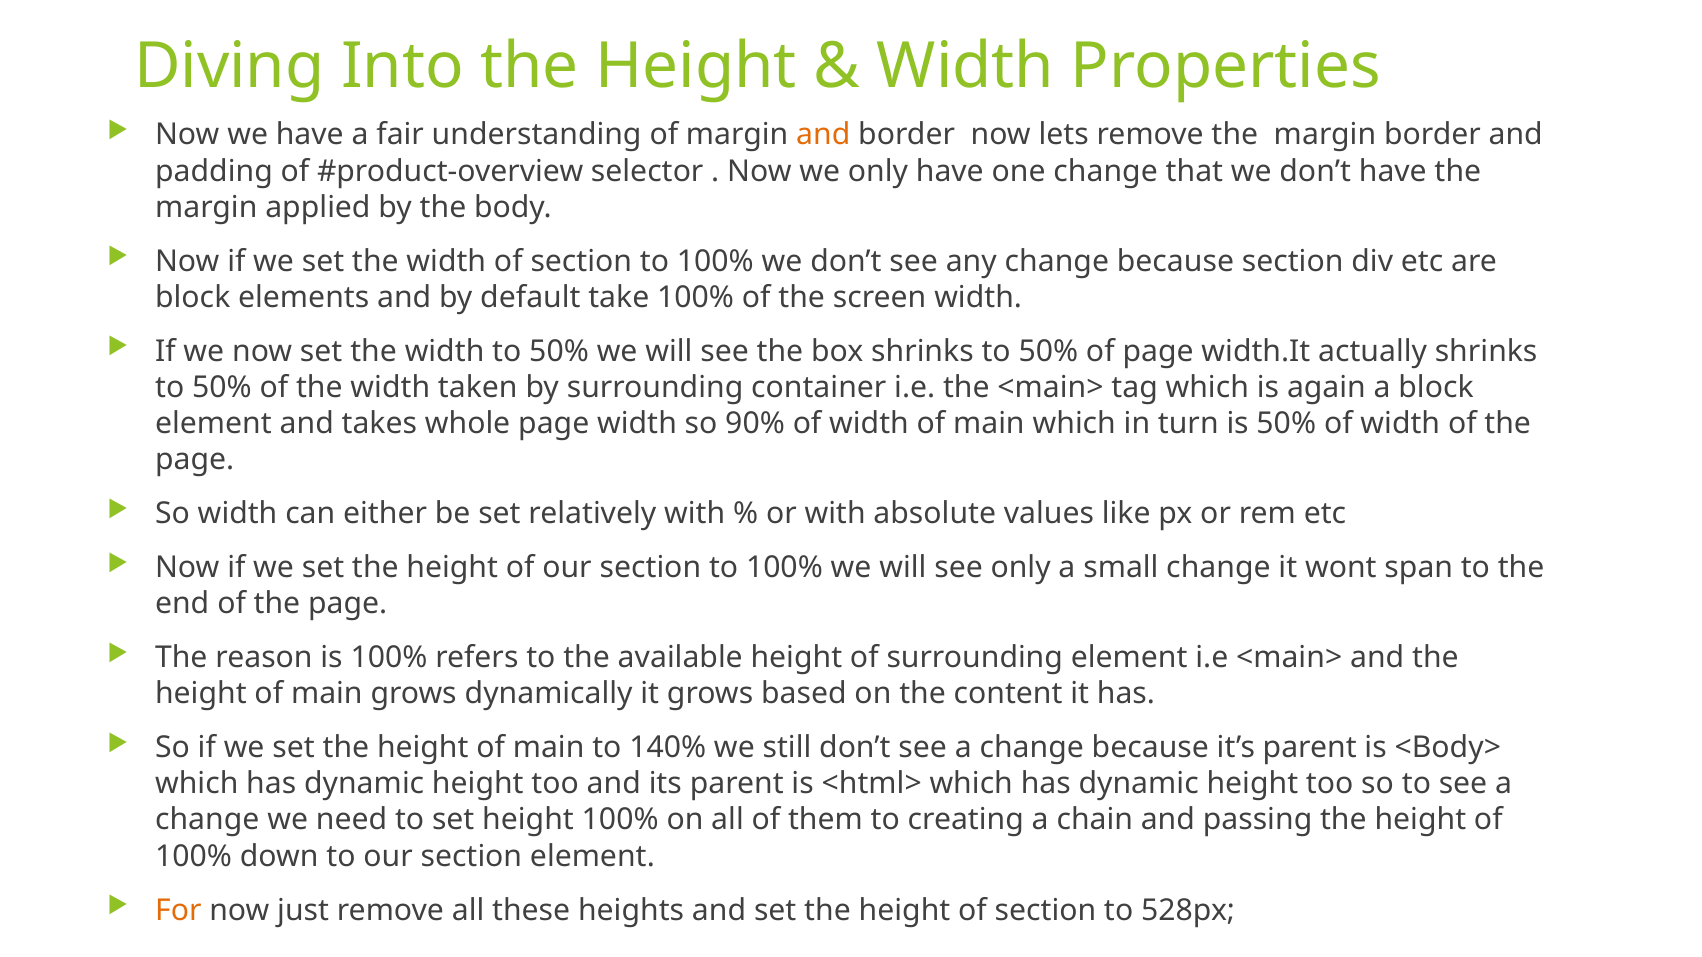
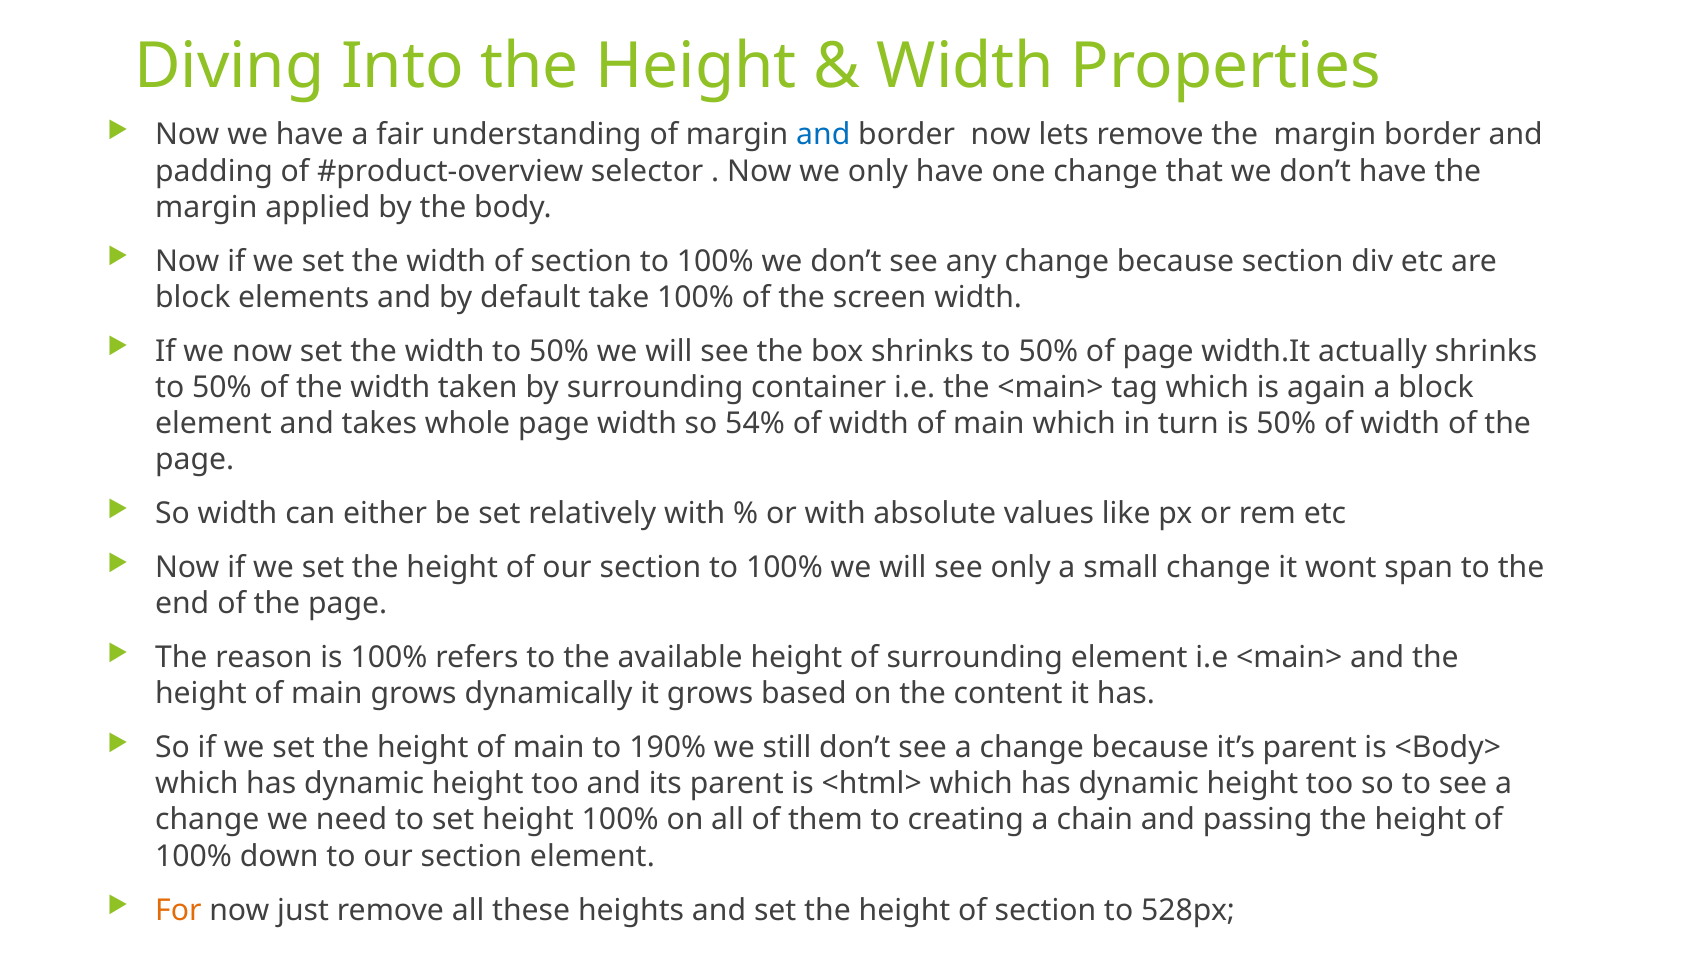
and at (823, 135) colour: orange -> blue
90%: 90% -> 54%
140%: 140% -> 190%
